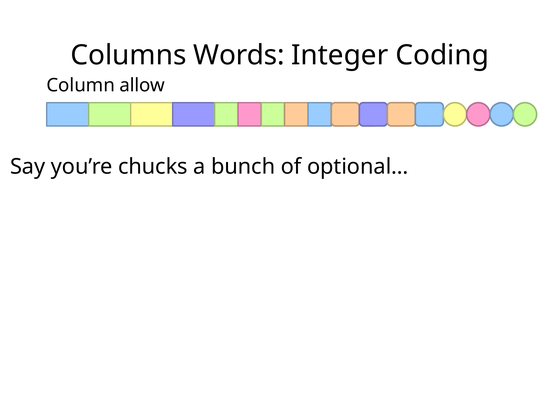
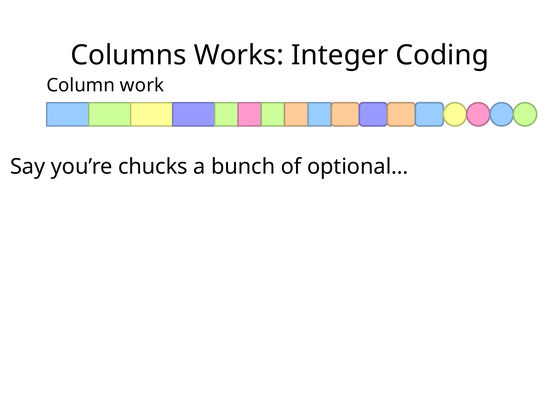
Words: Words -> Works
allow: allow -> work
